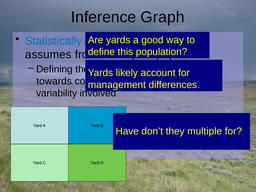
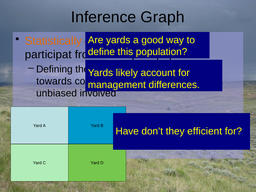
Statistically colour: blue -> orange
assumes: assumes -> participat
variability: variability -> unbiased
multiple: multiple -> efficient
